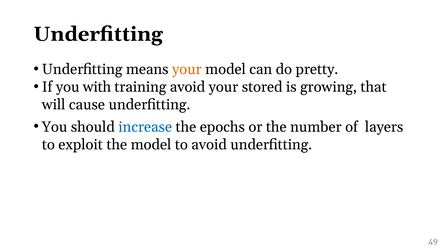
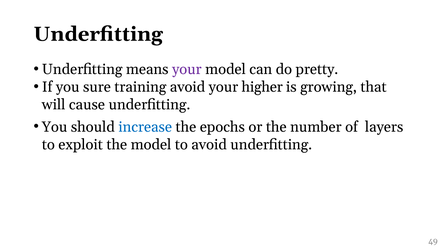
your at (187, 69) colour: orange -> purple
with: with -> sure
stored: stored -> higher
